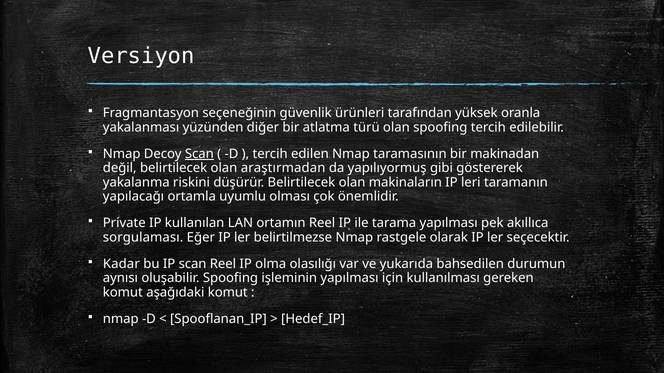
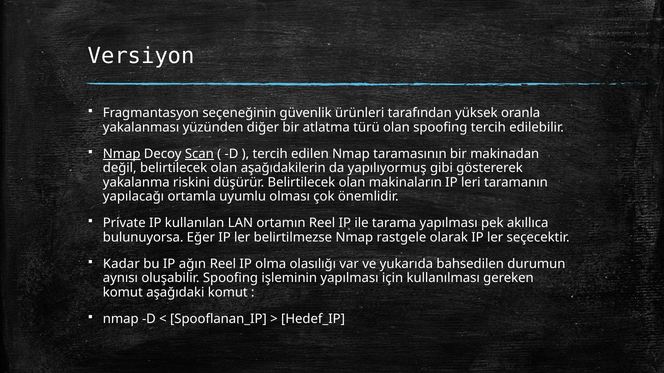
Nmap at (122, 154) underline: none -> present
araştırmadan: araştırmadan -> aşağıdakilerin
sorgulaması: sorgulaması -> bulunuyorsa
IP scan: scan -> ağın
